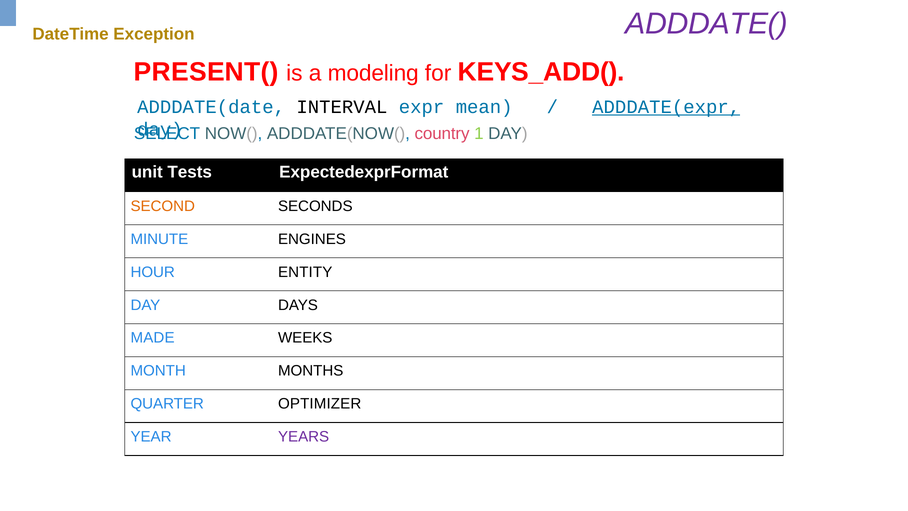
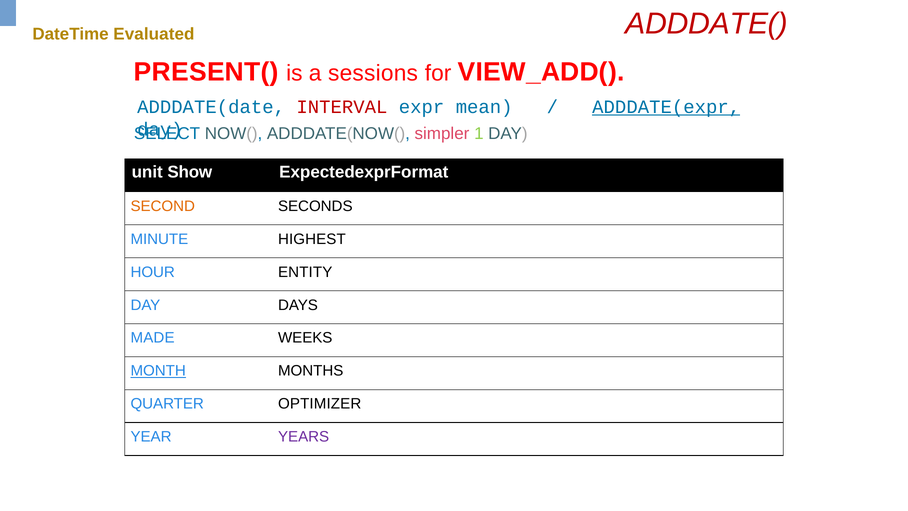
ADDDATE( colour: purple -> red
Exception: Exception -> Evaluated
modeling: modeling -> sessions
KEYS_ADD(: KEYS_ADD( -> VIEW_ADD(
INTERVAL colour: black -> red
country: country -> simpler
Tests: Tests -> Show
ENGINES: ENGINES -> HIGHEST
MONTH underline: none -> present
